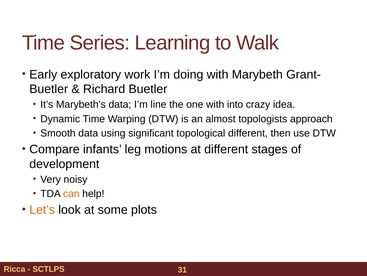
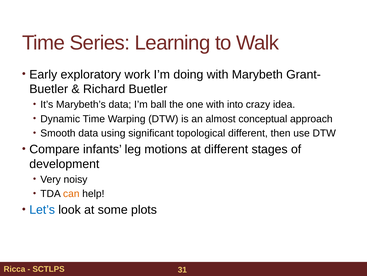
line: line -> ball
topologists: topologists -> conceptual
Let’s colour: orange -> blue
